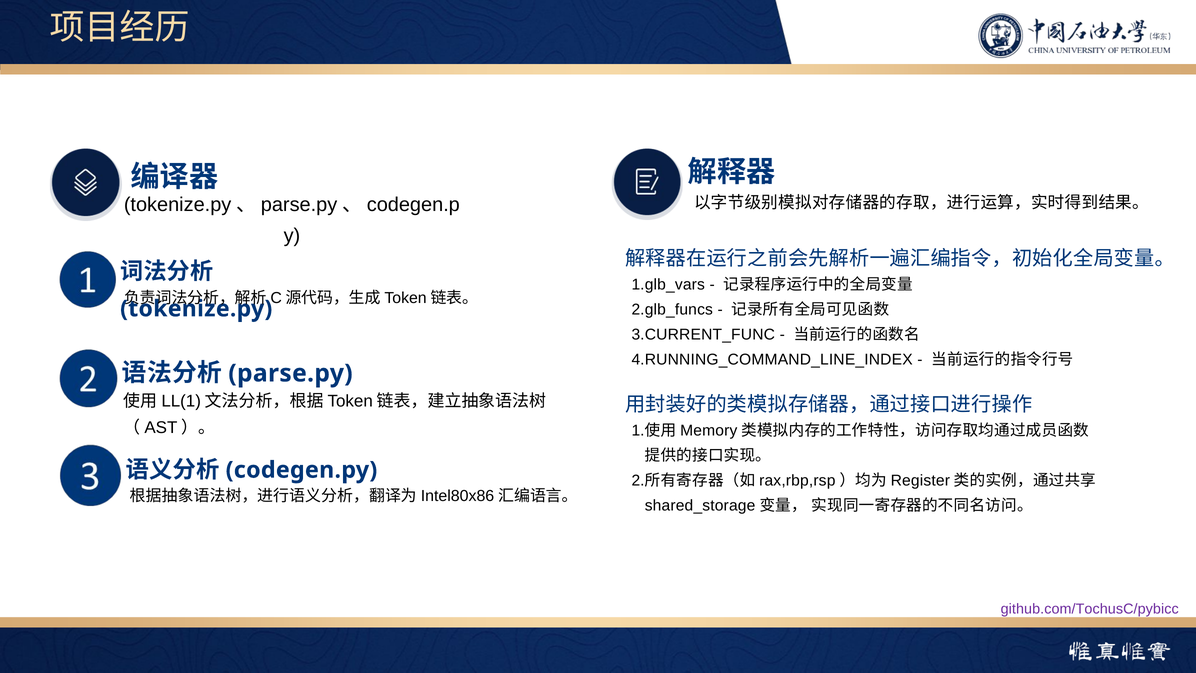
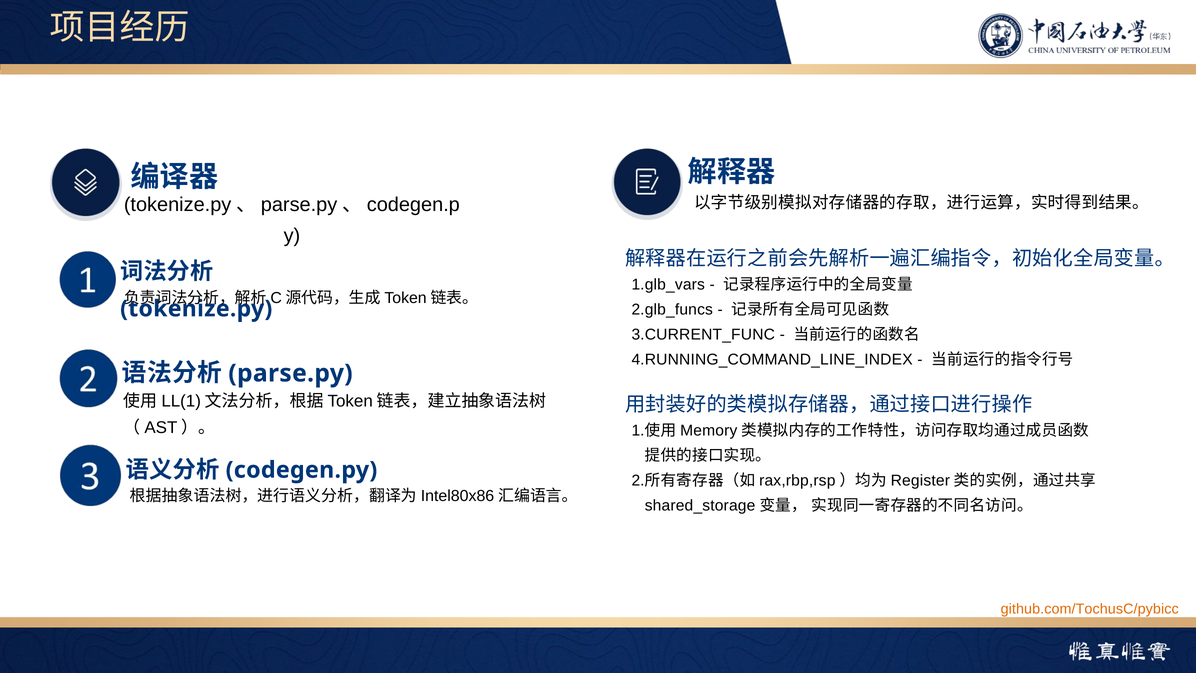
github.com/TochusC/pybicc colour: purple -> orange
